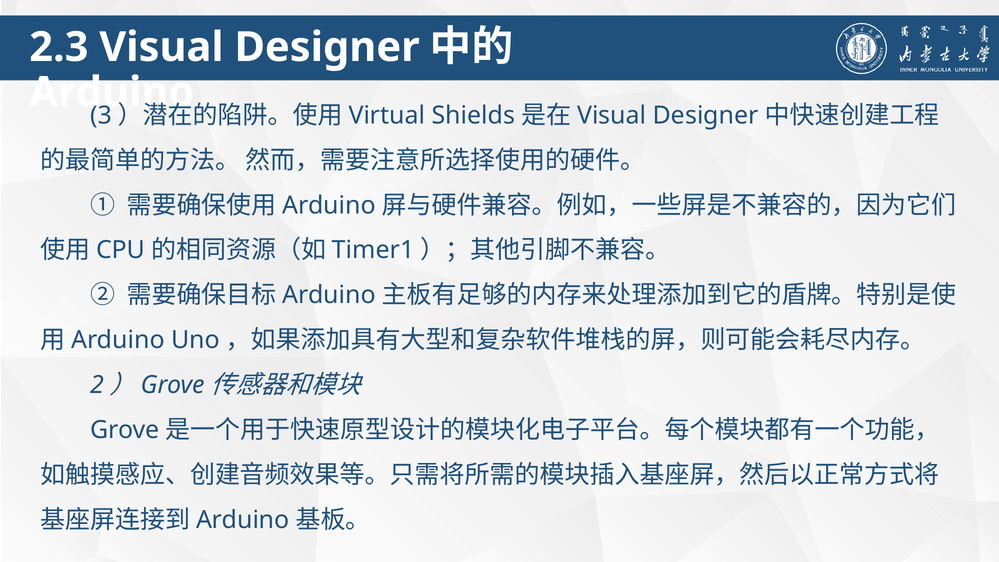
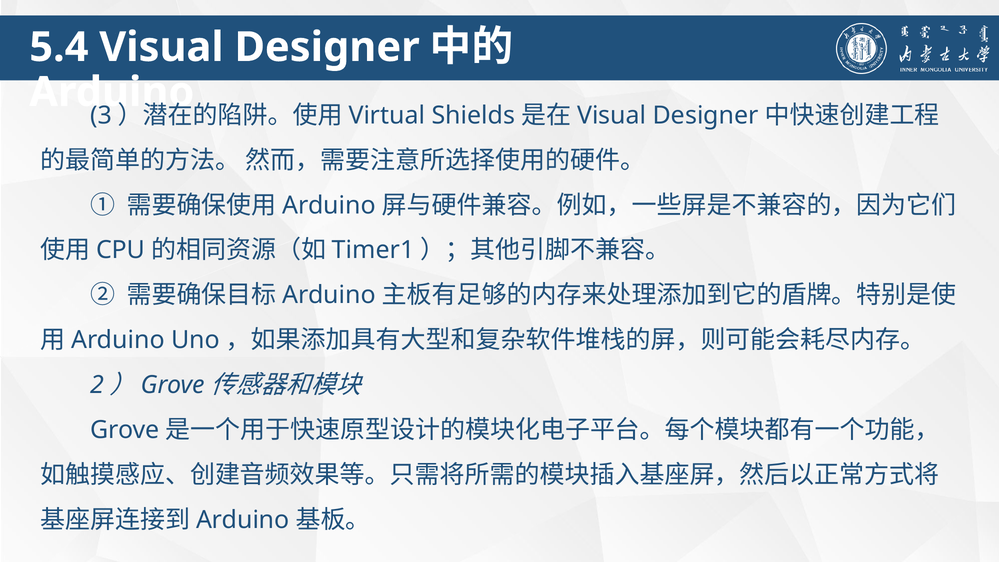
2.3: 2.3 -> 5.4
